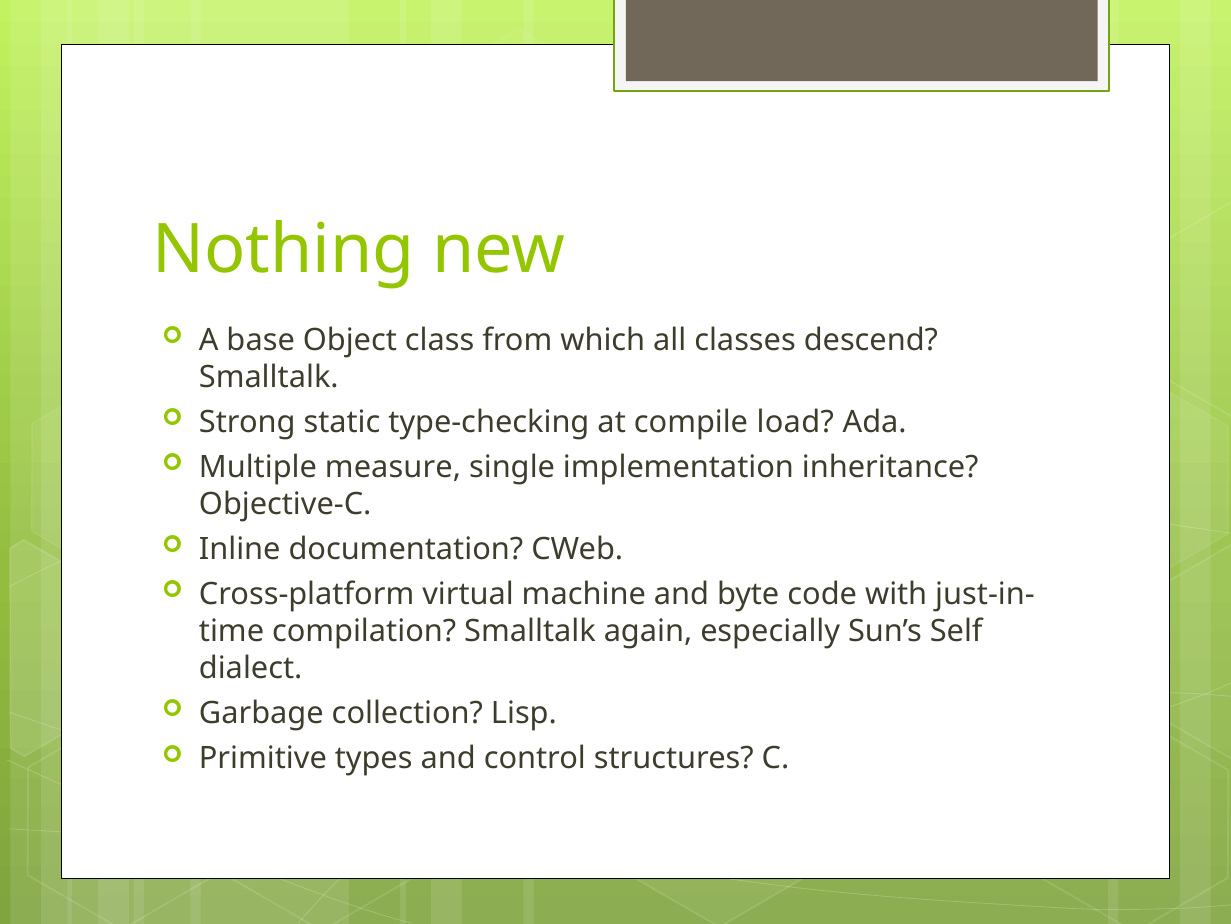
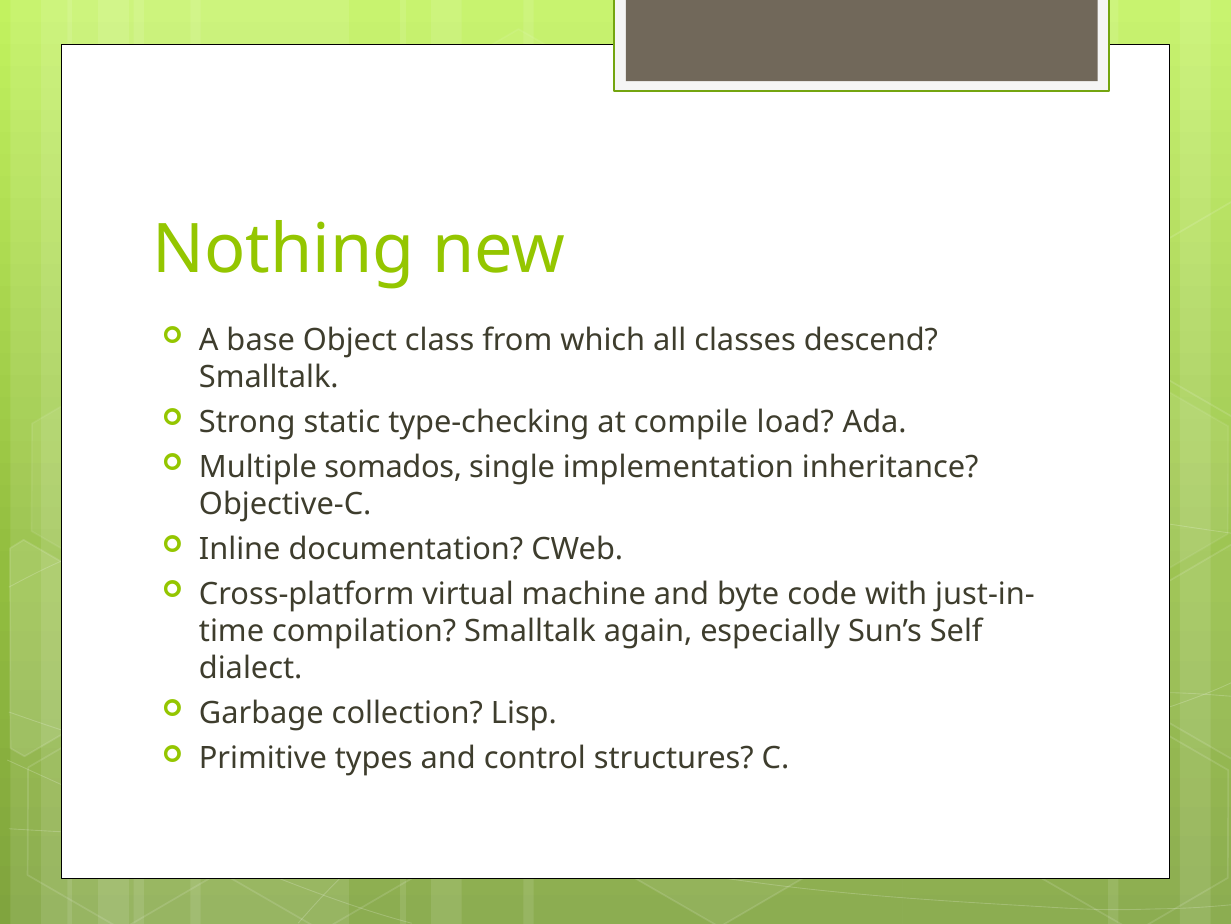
measure: measure -> somados
